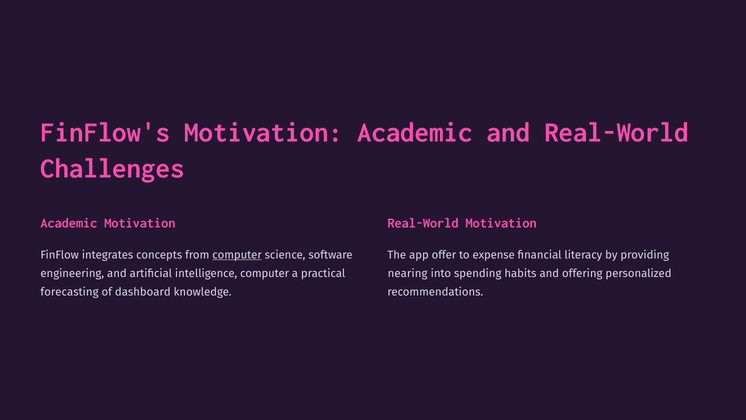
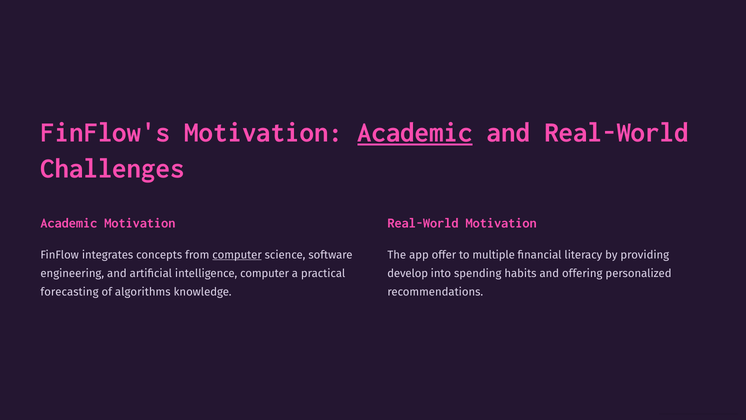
Academic at (415, 132) underline: none -> present
expense: expense -> multiple
nearing: nearing -> develop
dashboard: dashboard -> algorithms
